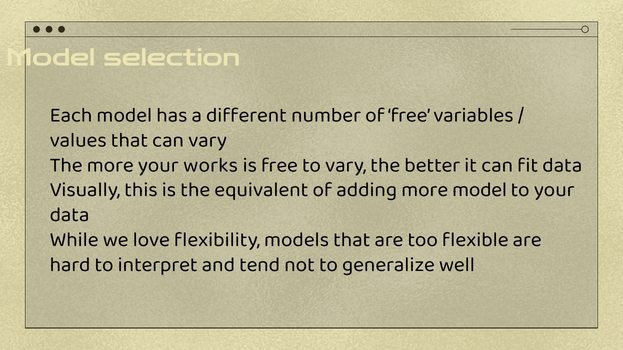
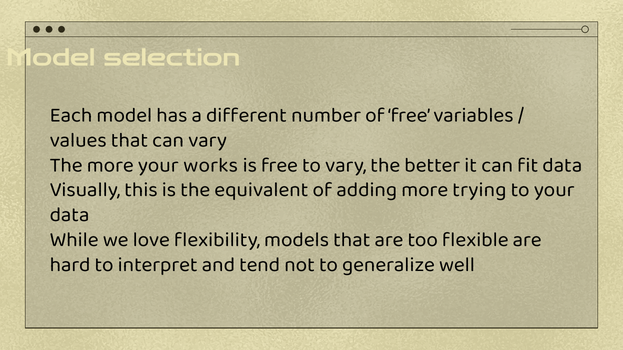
more model: model -> trying
